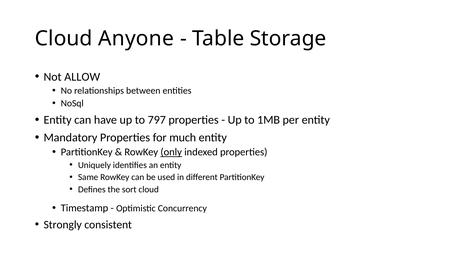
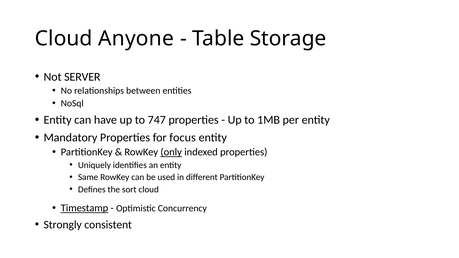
ALLOW: ALLOW -> SERVER
797: 797 -> 747
much: much -> focus
Timestamp underline: none -> present
